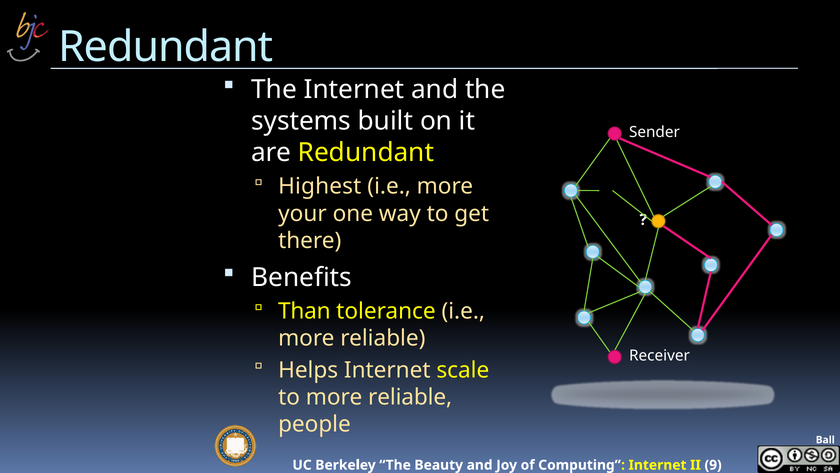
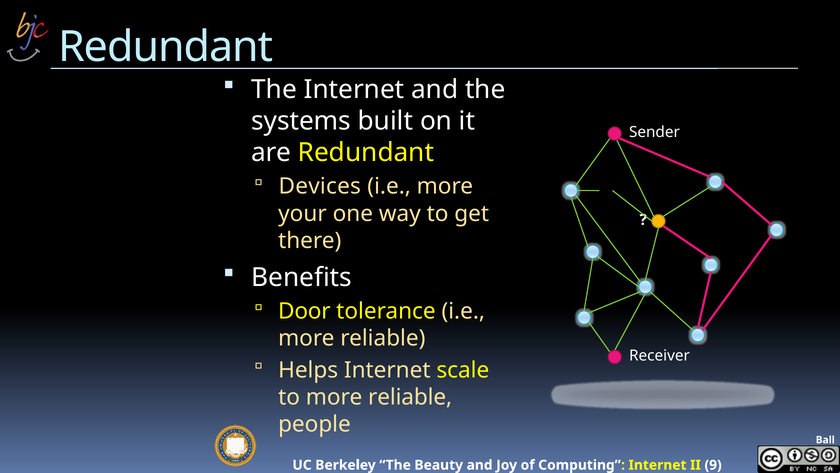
Highest: Highest -> Devices
Than: Than -> Door
